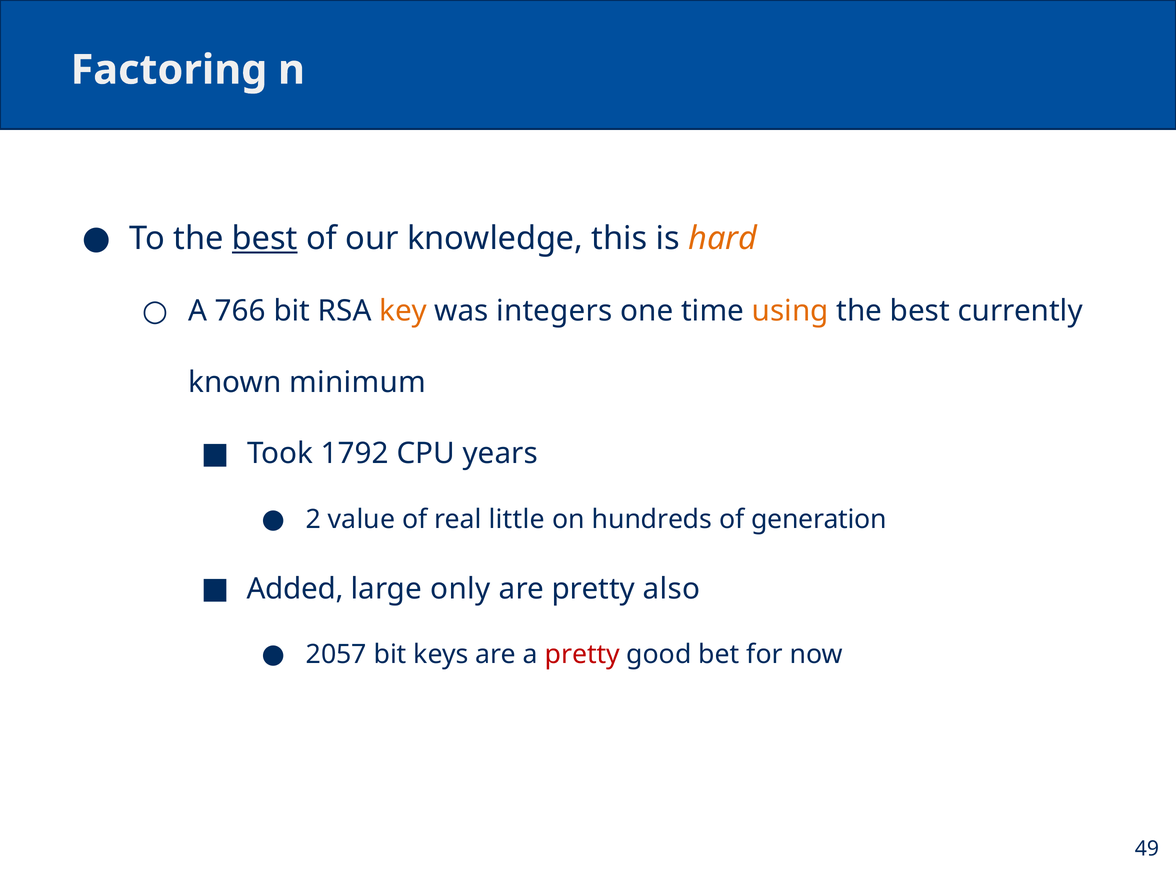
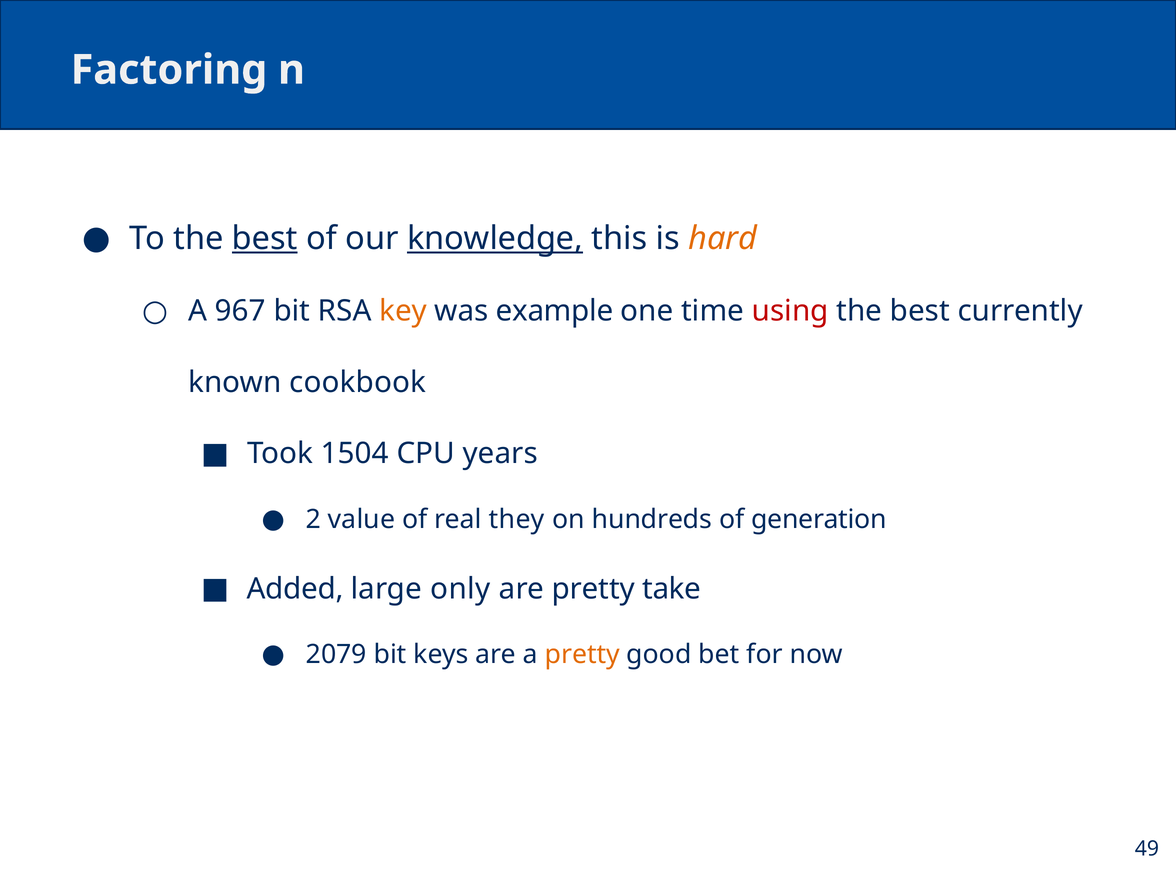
knowledge underline: none -> present
766: 766 -> 967
integers: integers -> example
using colour: orange -> red
minimum: minimum -> cookbook
1792: 1792 -> 1504
little: little -> they
also: also -> take
2057: 2057 -> 2079
pretty at (582, 654) colour: red -> orange
